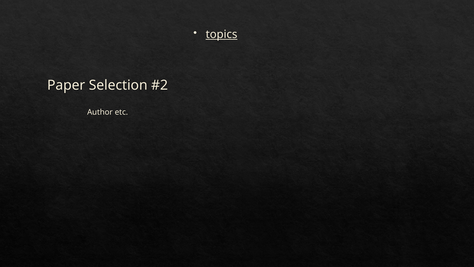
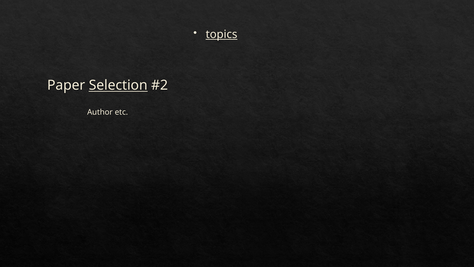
Selection underline: none -> present
